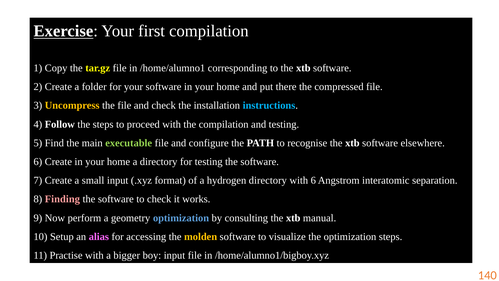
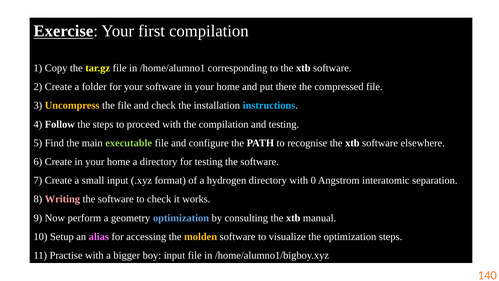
with 6: 6 -> 0
Finding: Finding -> Writing
